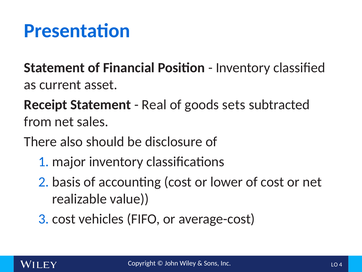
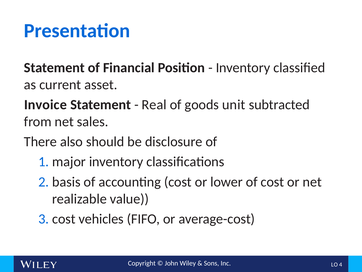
Receipt: Receipt -> Invoice
sets: sets -> unit
